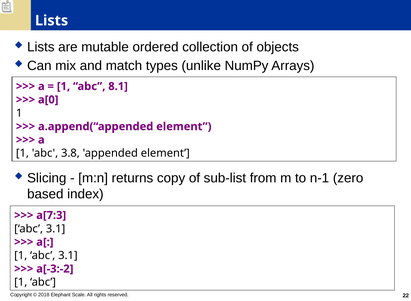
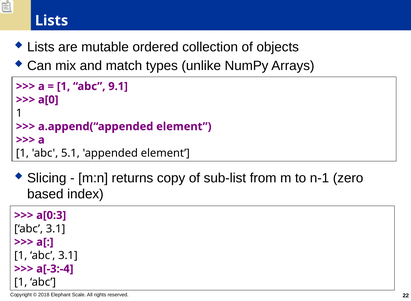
8.1: 8.1 -> 9.1
3.8: 3.8 -> 5.1
a[7:3: a[7:3 -> a[0:3
a[-3:-2: a[-3:-2 -> a[-3:-4
